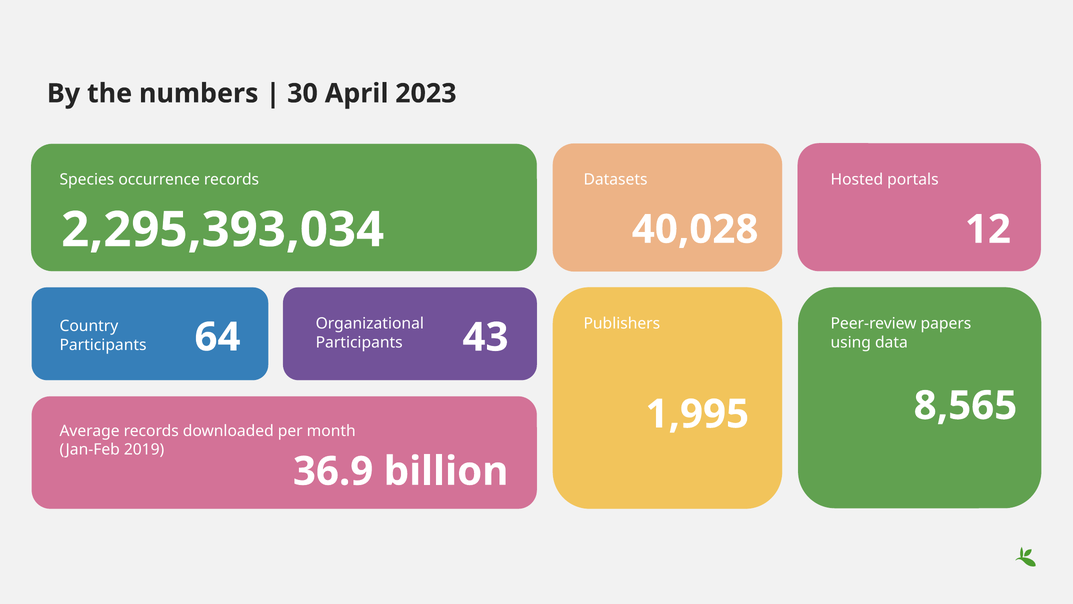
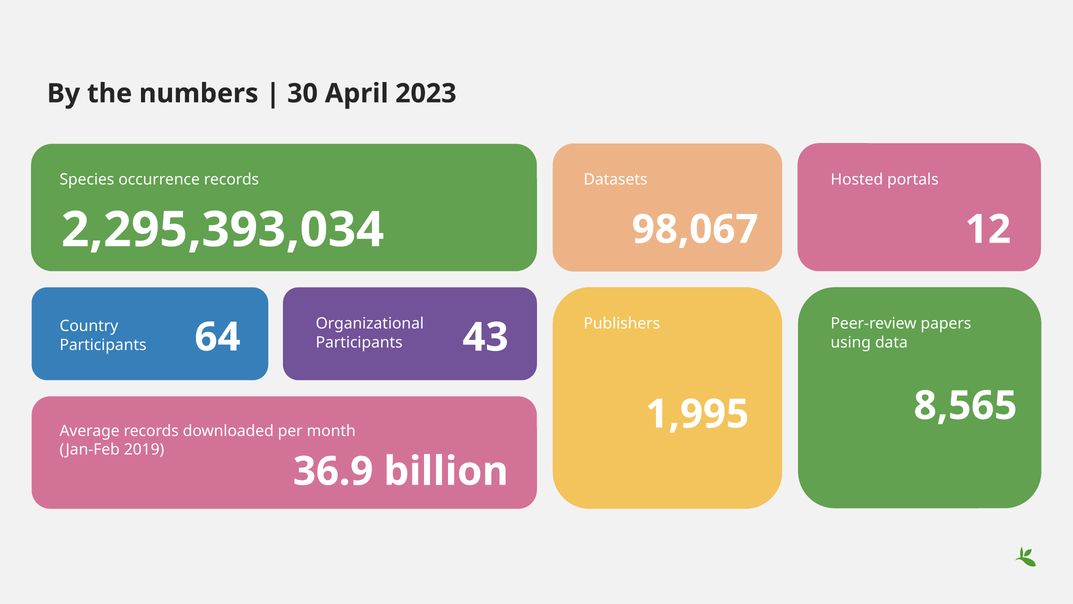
40,028: 40,028 -> 98,067
